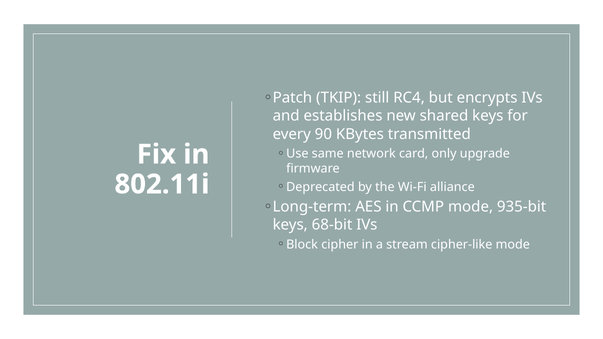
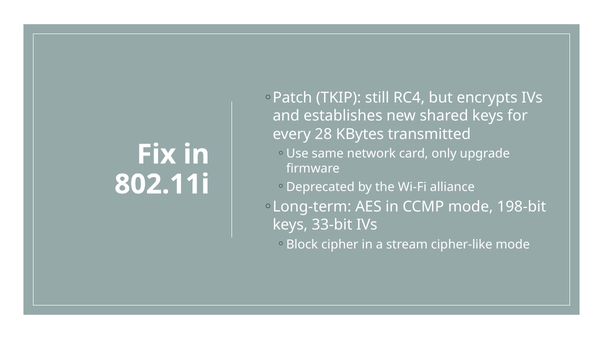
90: 90 -> 28
935-bit: 935-bit -> 198-bit
68-bit: 68-bit -> 33-bit
